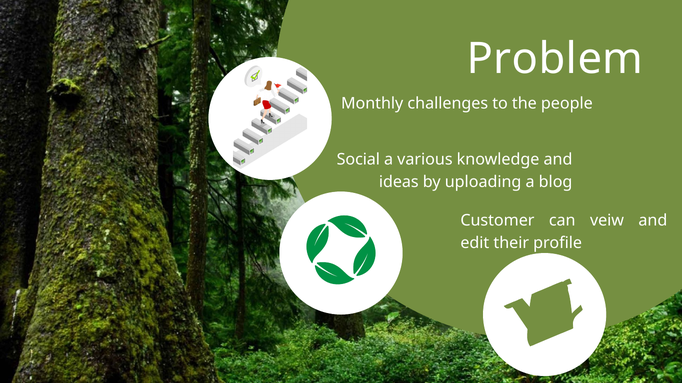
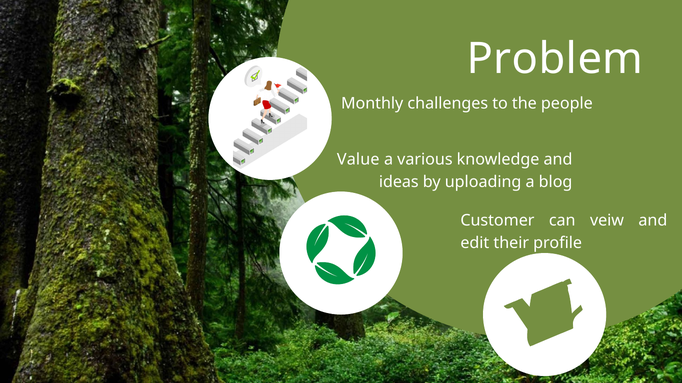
Social: Social -> Value
